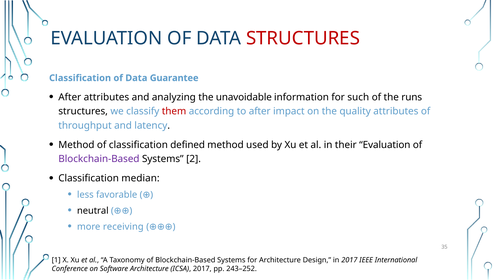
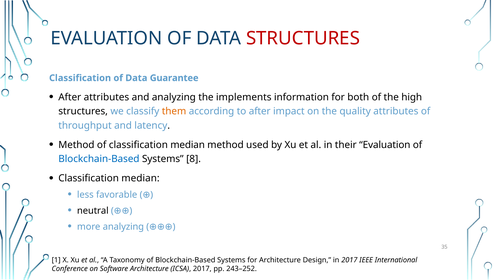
unavoidable: unavoidable -> implements
such: such -> both
runs: runs -> high
them colour: red -> orange
of classification defined: defined -> median
Blockchain-Based at (99, 159) colour: purple -> blue
2: 2 -> 8
more receiving: receiving -> analyzing
